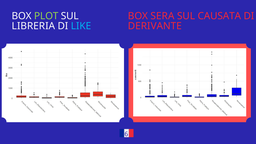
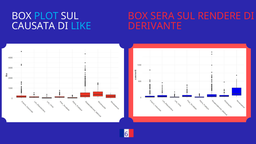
PLOT colour: light green -> light blue
CAUSATA: CAUSATA -> RENDERE
LIBRERIA: LIBRERIA -> CAUSATA
